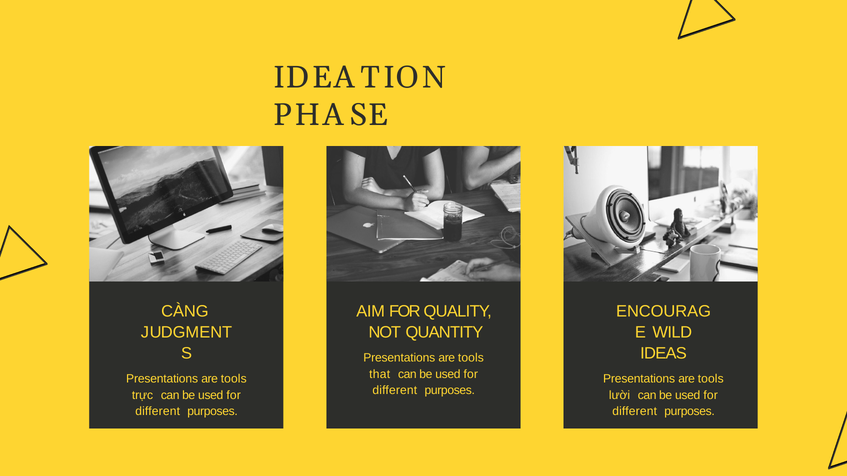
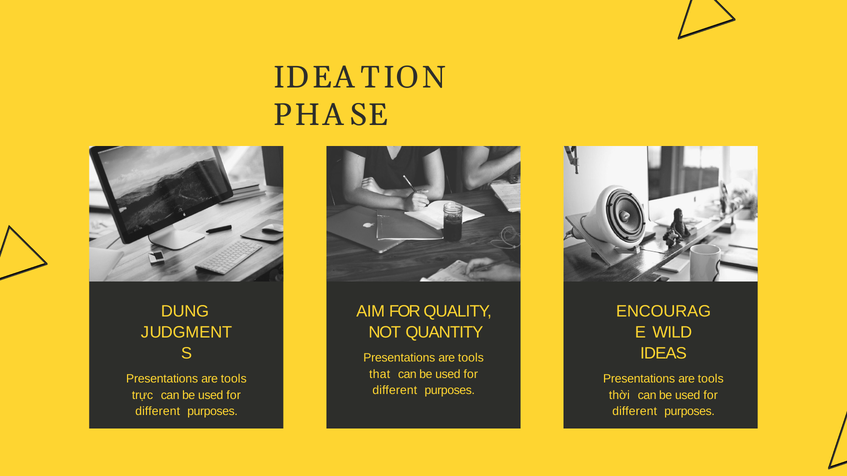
CÀNG: CÀNG -> DUNG
lười: lười -> thời
